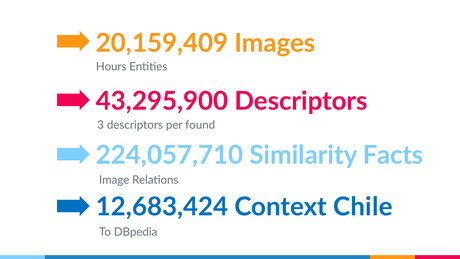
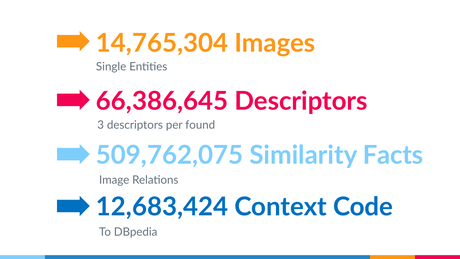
20,159,409: 20,159,409 -> 14,765,304
Hours: Hours -> Single
43,295,900: 43,295,900 -> 66,386,645
224,057,710: 224,057,710 -> 509,762,075
Chile: Chile -> Code
